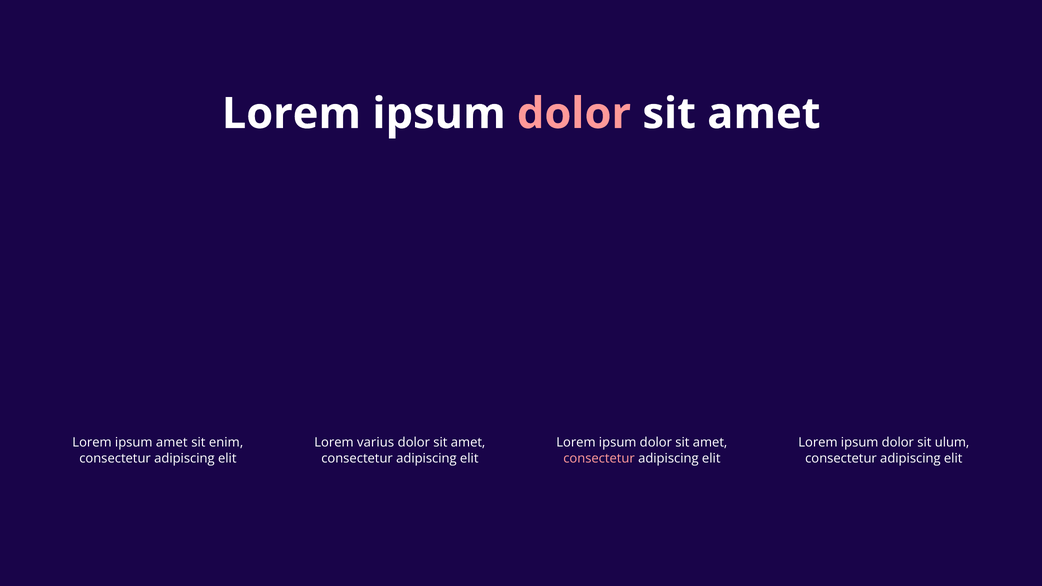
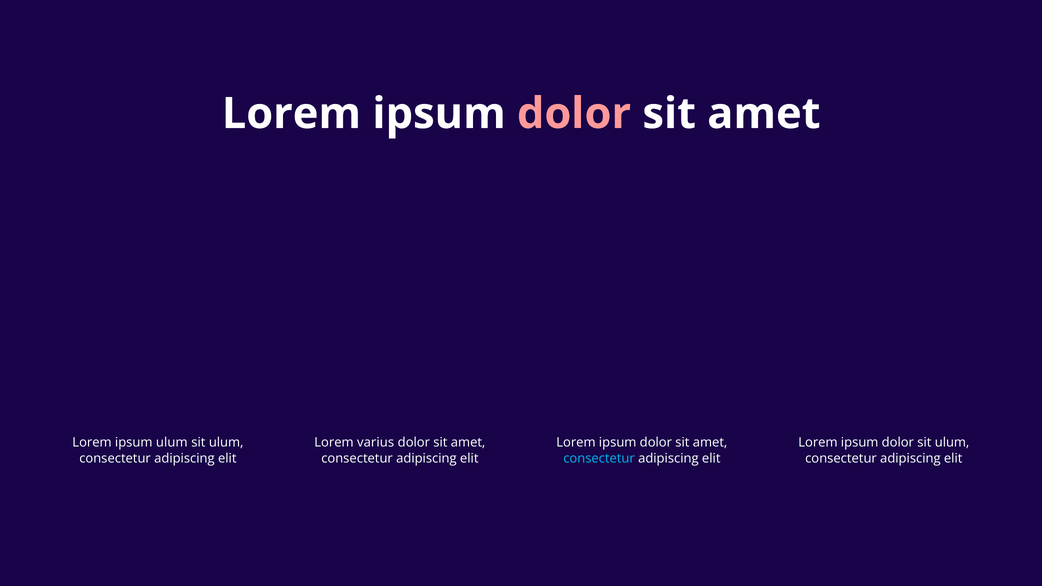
ipsum amet: amet -> ulum
enim at (226, 443): enim -> ulum
consectetur at (599, 458) colour: pink -> light blue
